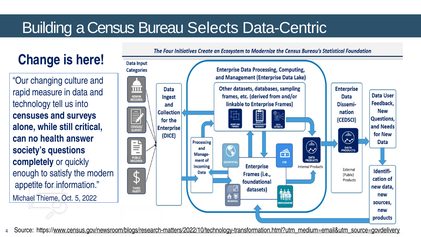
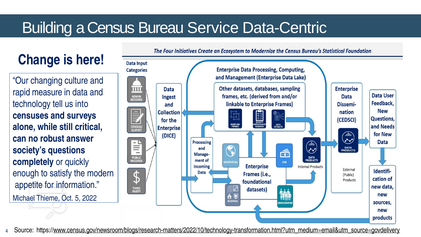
Selects: Selects -> Service
health: health -> robust
